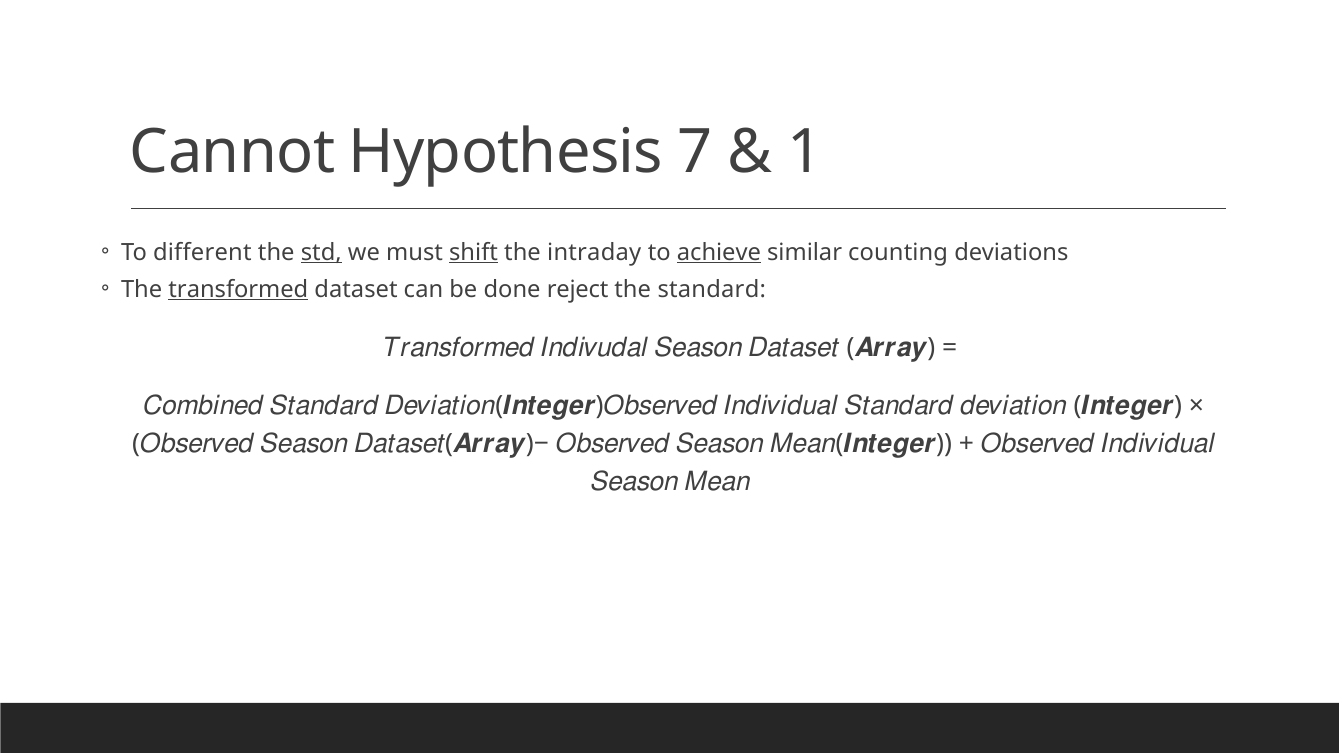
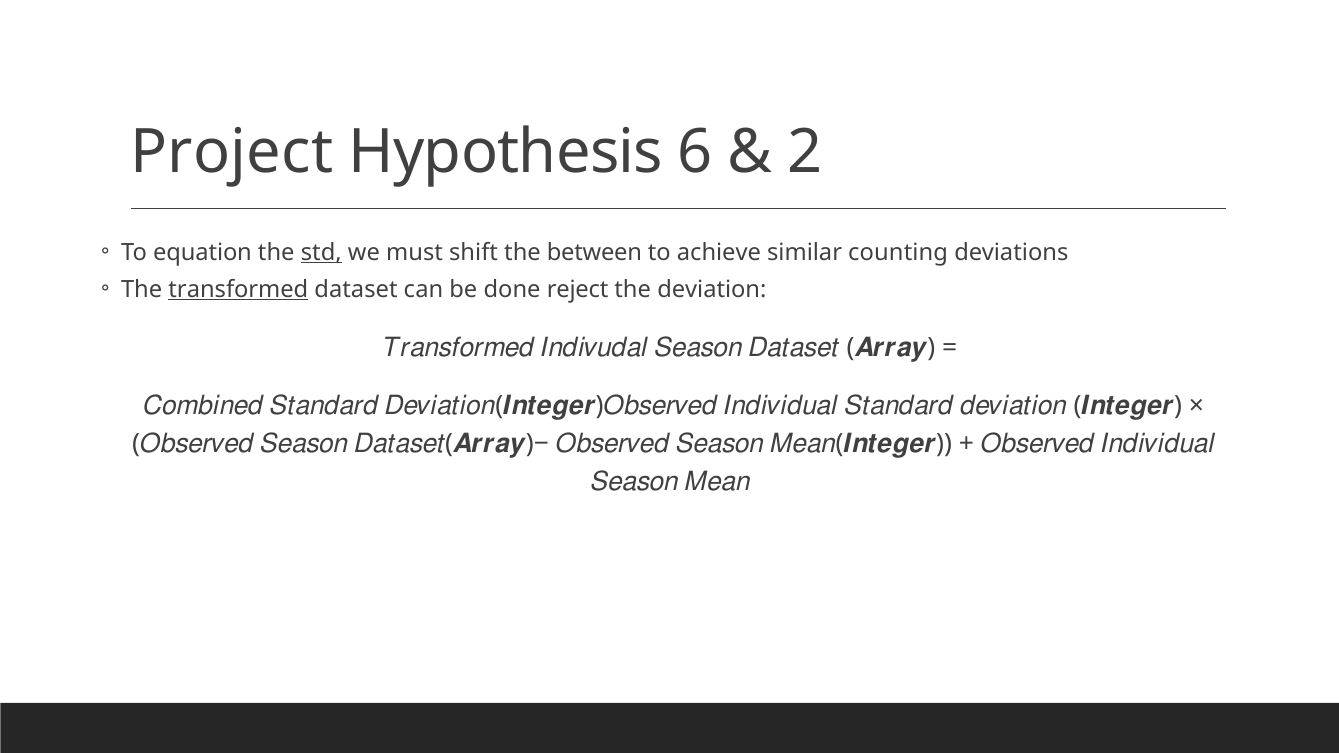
Cannot: Cannot -> Project
7: 7 -> 6
1: 1 -> 2
different: different -> equation
shift underline: present -> none
intraday: intraday -> between
achieve underline: present -> none
standard: standard -> deviation
